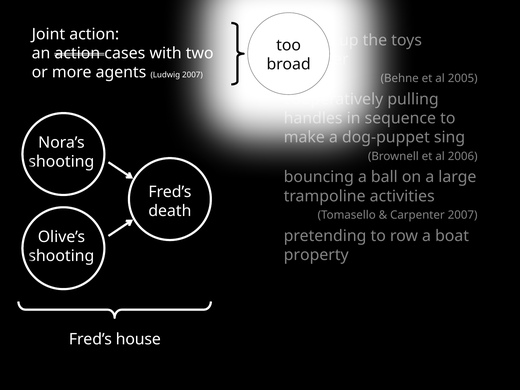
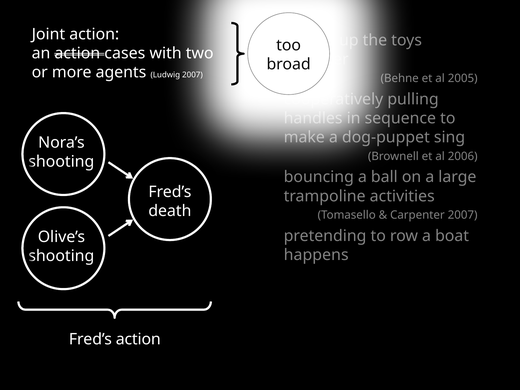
property: property -> happens
Fred’s house: house -> action
